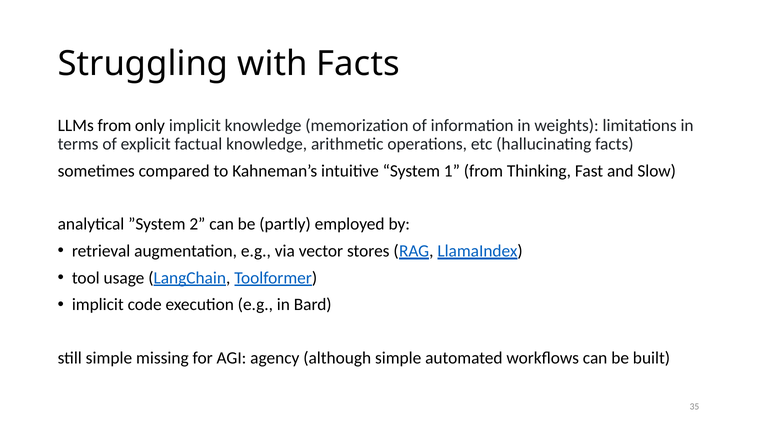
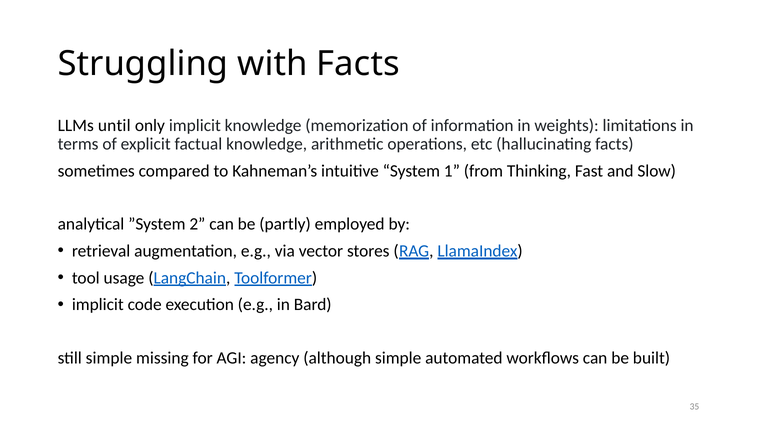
LLMs from: from -> until
